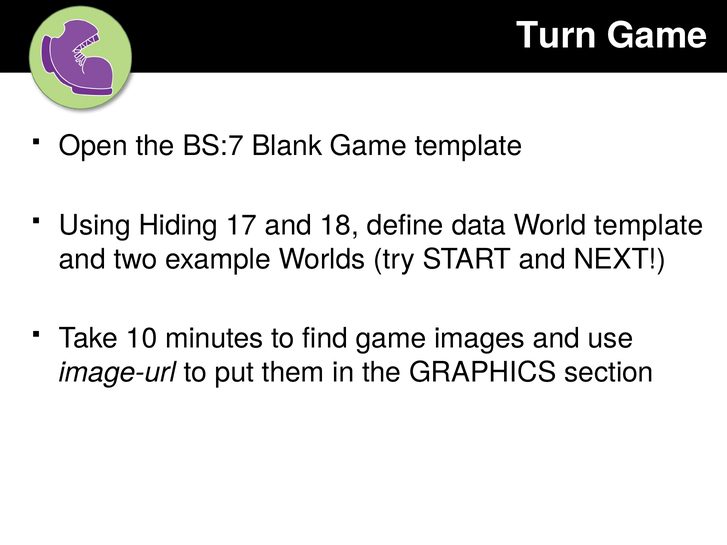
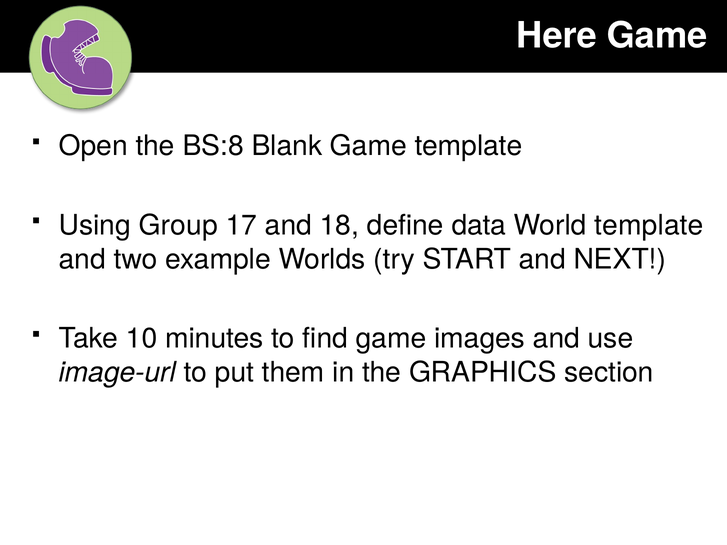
Turn: Turn -> Here
BS:7: BS:7 -> BS:8
Hiding: Hiding -> Group
